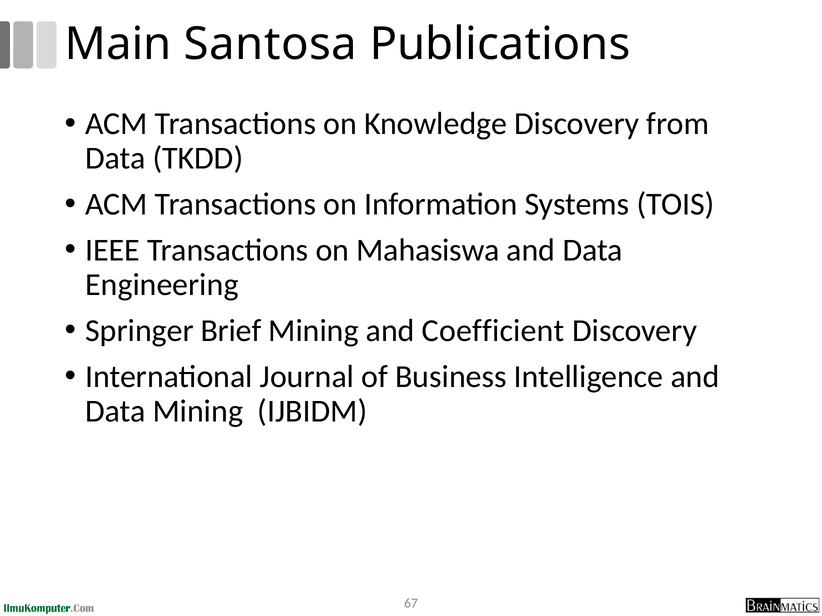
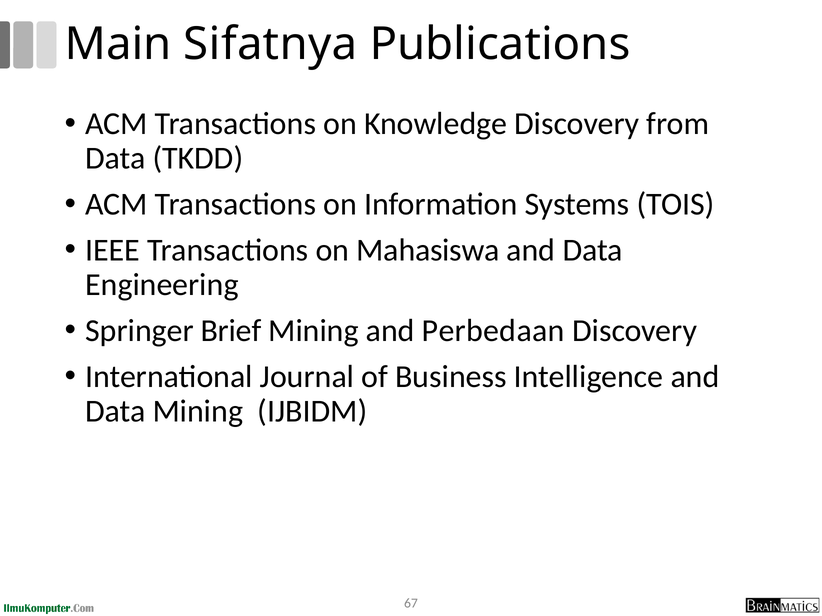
Santosa: Santosa -> Sifatnya
Coefficient: Coefficient -> Perbedaan
